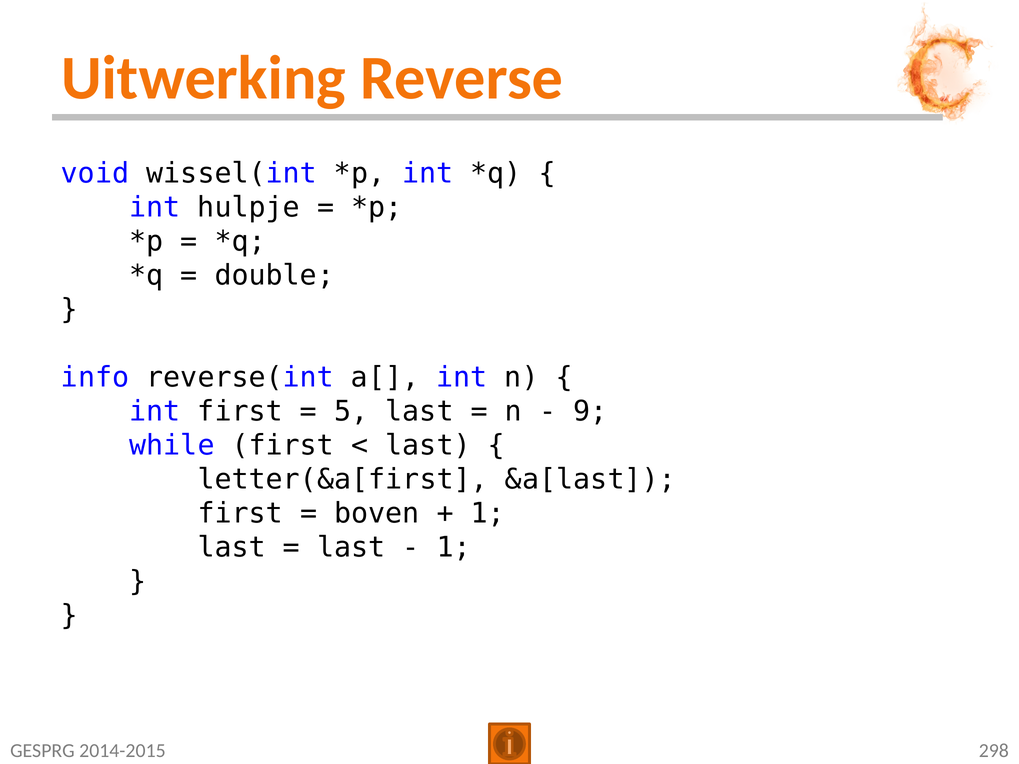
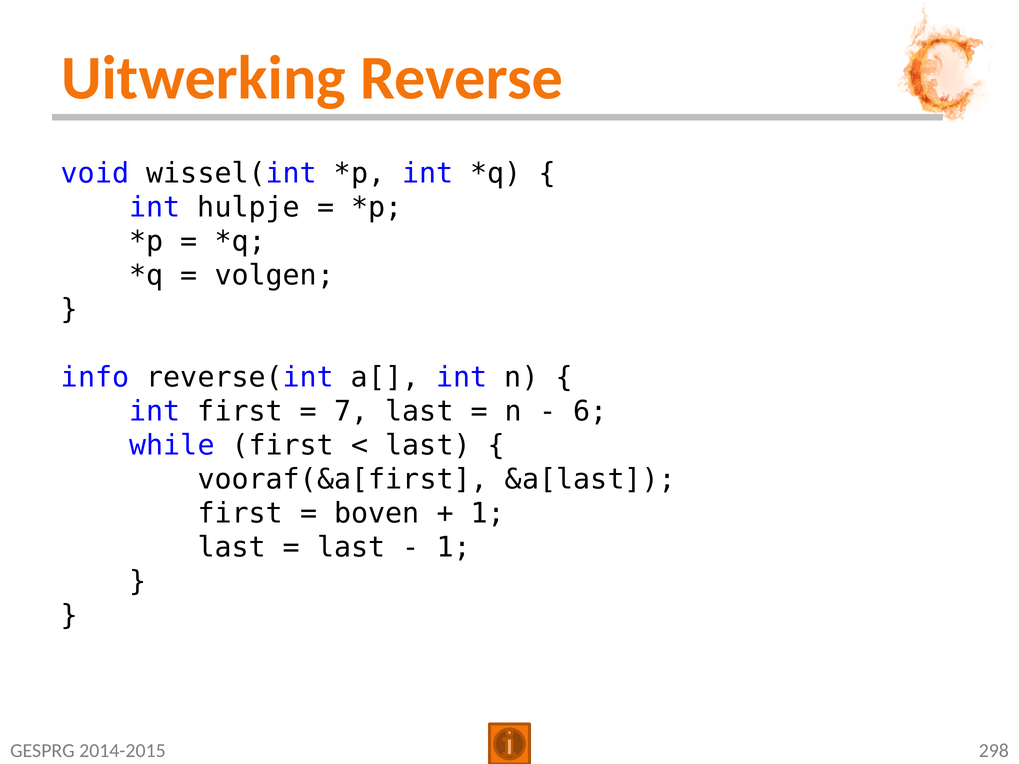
double: double -> volgen
5: 5 -> 7
9: 9 -> 6
letter(&a[first: letter(&a[first -> vooraf(&a[first
